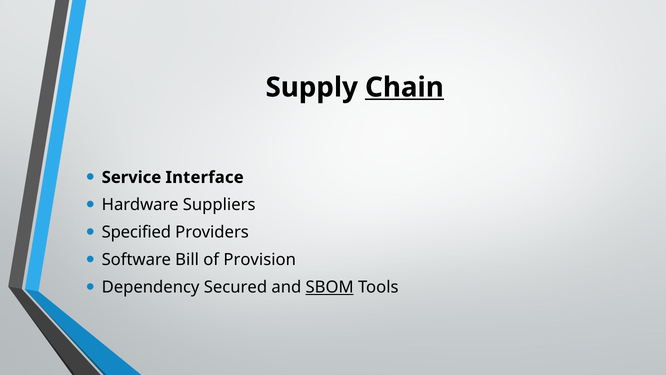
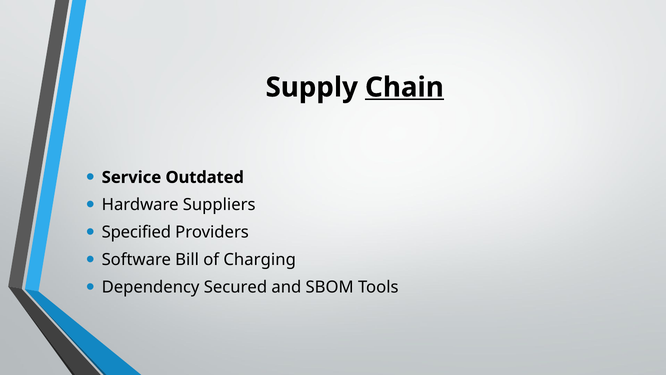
Interface: Interface -> Outdated
Provision: Provision -> Charging
SBOM underline: present -> none
